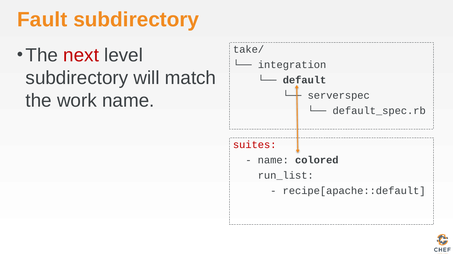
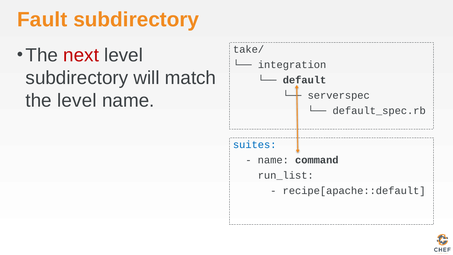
the work: work -> level
suites colour: red -> blue
colored: colored -> command
